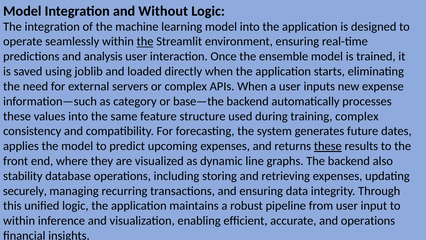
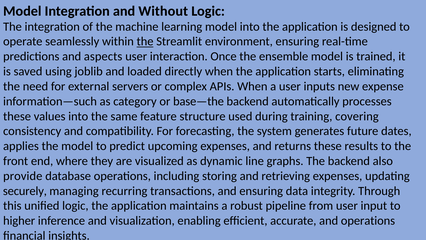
analysis: analysis -> aspects
training complex: complex -> covering
these at (328, 146) underline: present -> none
stability: stability -> provide
within at (19, 220): within -> higher
